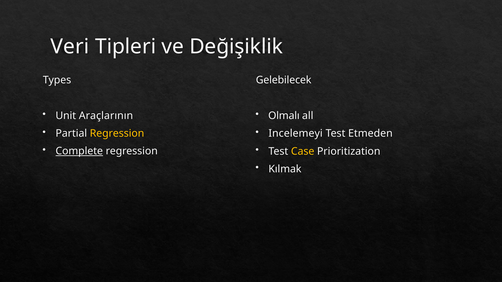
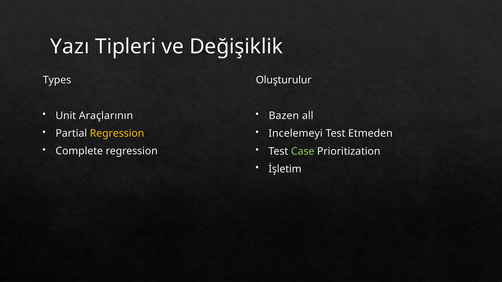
Veri: Veri -> Yazı
Gelebilecek: Gelebilecek -> Oluşturulur
Olmalı: Olmalı -> Bazen
Complete underline: present -> none
Case colour: yellow -> light green
Kılmak: Kılmak -> İşletim
